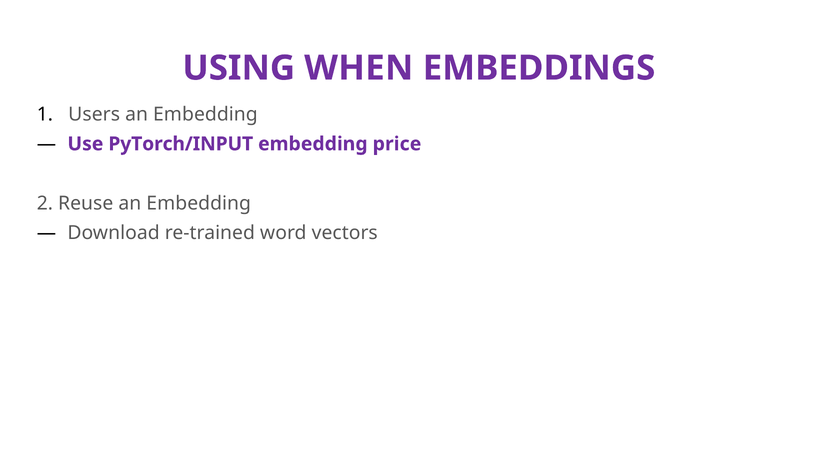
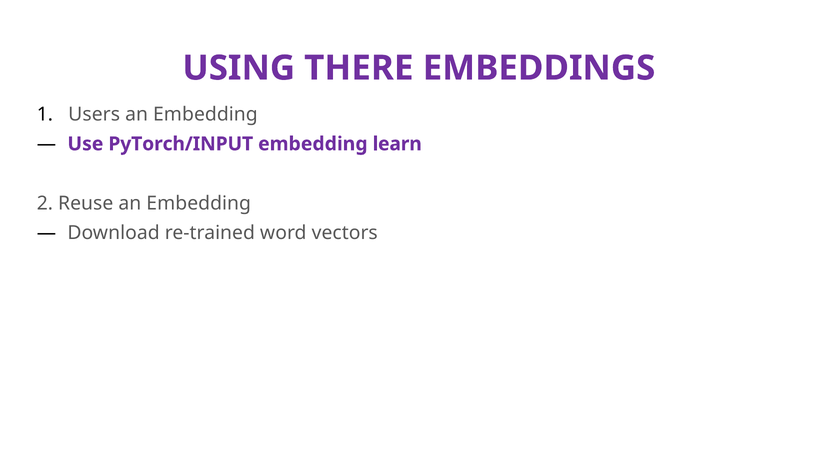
WHEN: WHEN -> THERE
price: price -> learn
